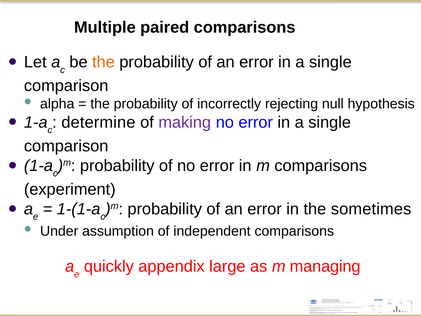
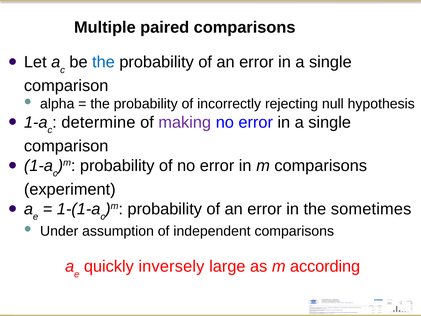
the at (103, 62) colour: orange -> blue
appendix: appendix -> inversely
managing: managing -> according
